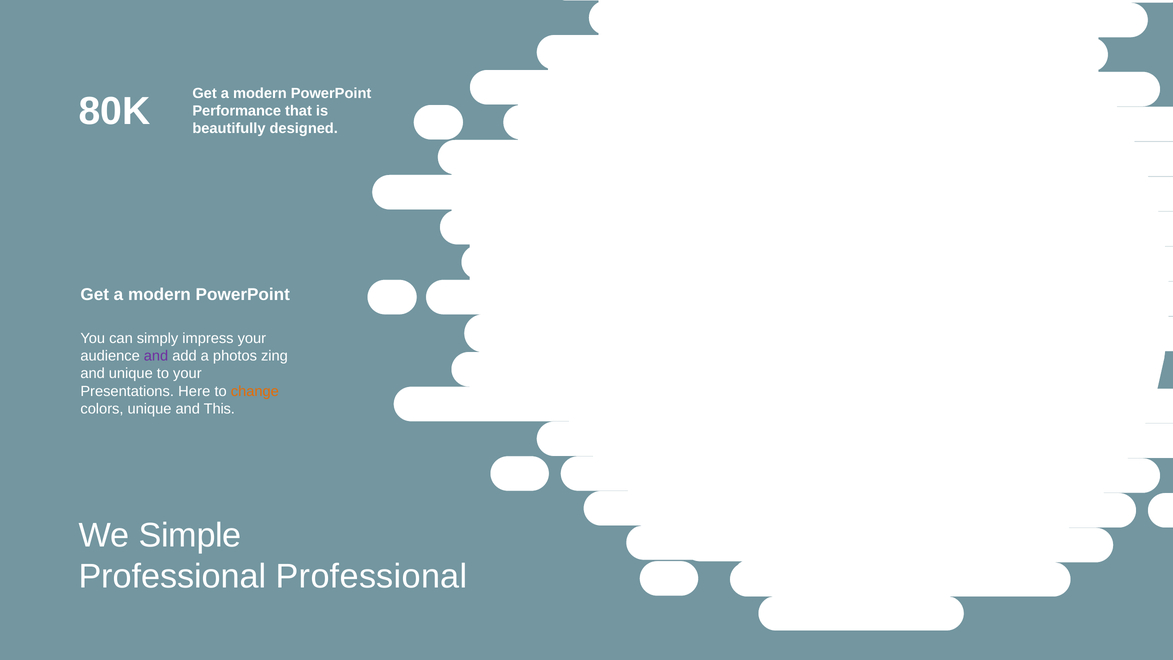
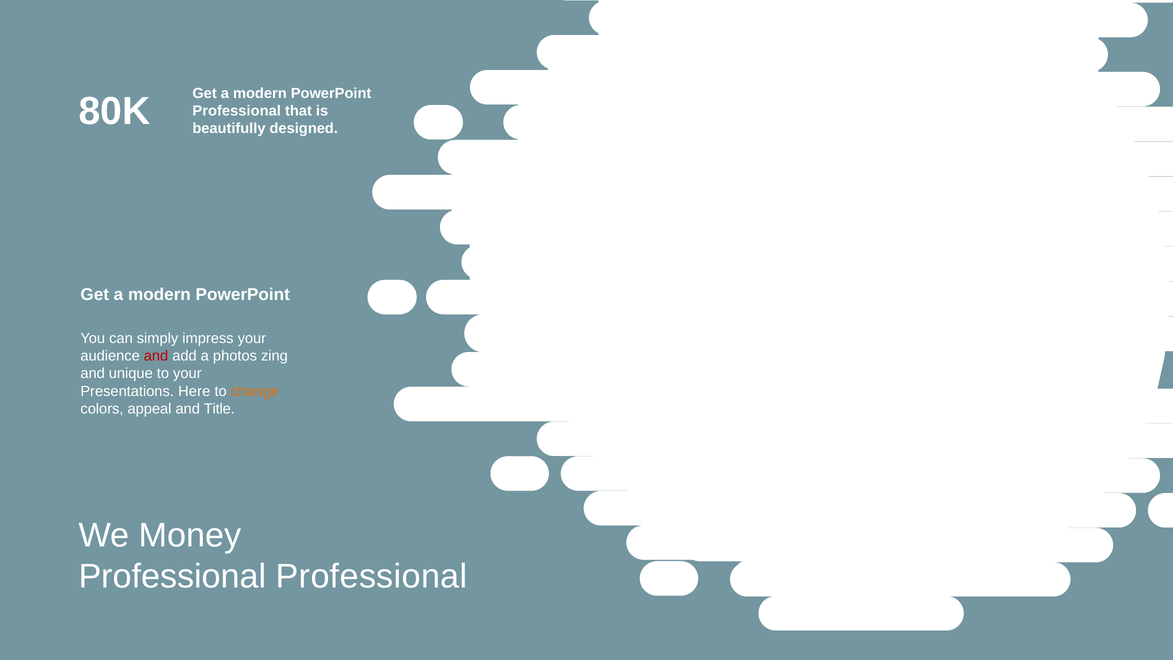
Performance at (237, 111): Performance -> Professional
and at (156, 356) colour: purple -> red
colors unique: unique -> appeal
This: This -> Title
Simple: Simple -> Money
